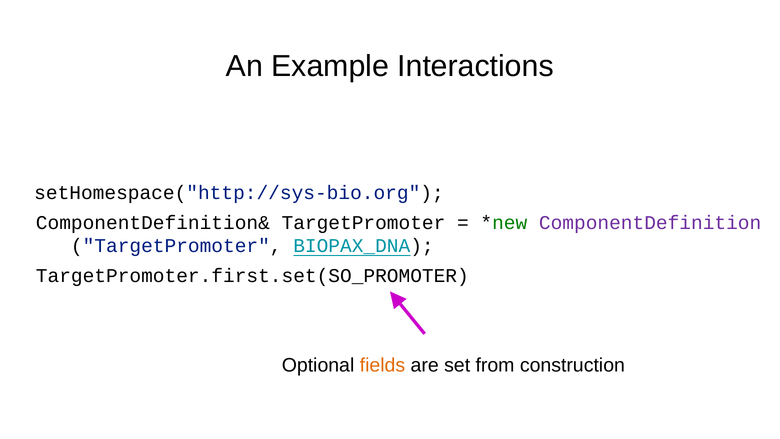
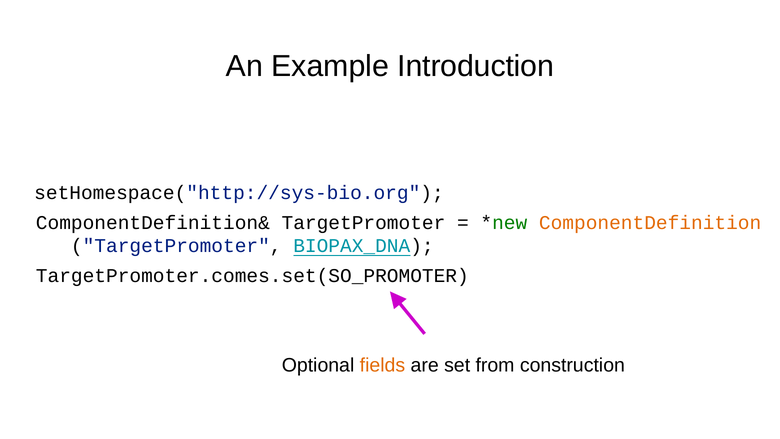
Interactions: Interactions -> Introduction
ComponentDefinition colour: purple -> orange
TargetPromoter.first.set(SO_PROMOTER: TargetPromoter.first.set(SO_PROMOTER -> TargetPromoter.comes.set(SO_PROMOTER
